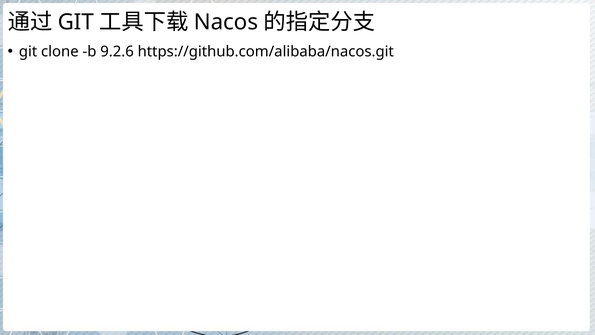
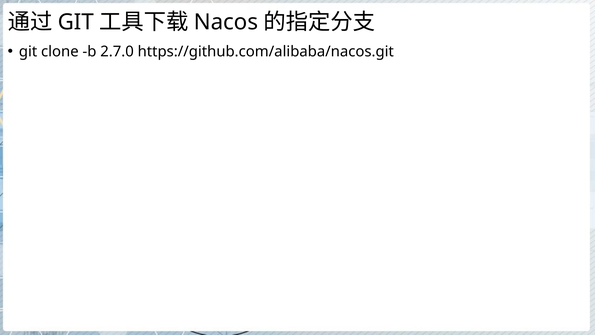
9.2.6: 9.2.6 -> 2.7.0
